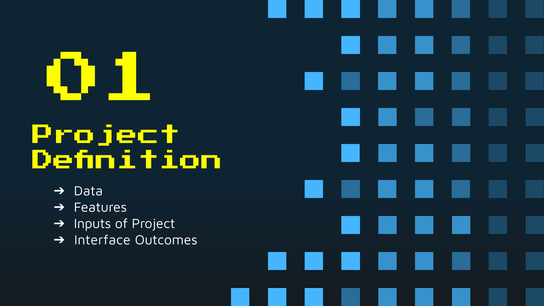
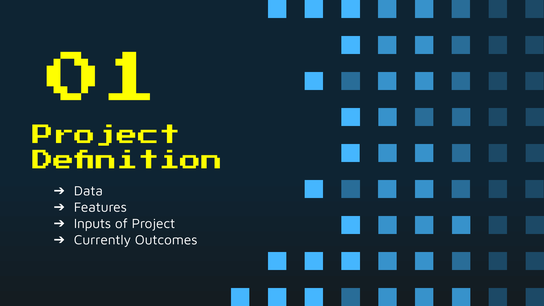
Interface: Interface -> Currently
